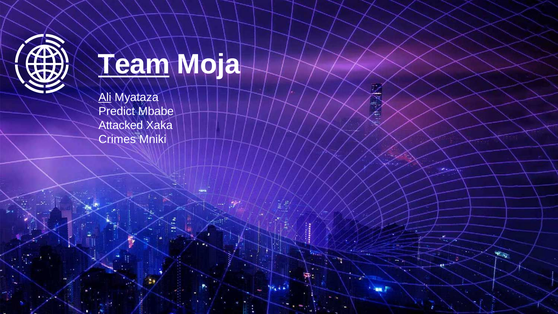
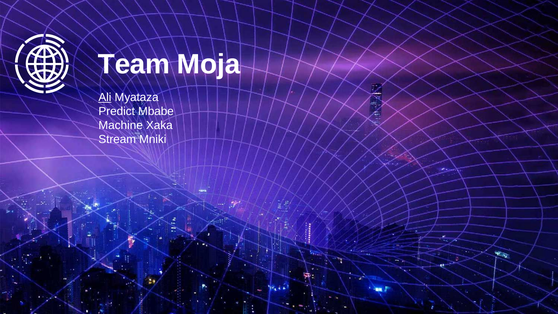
Team underline: present -> none
Attacked: Attacked -> Machine
Crimes: Crimes -> Stream
